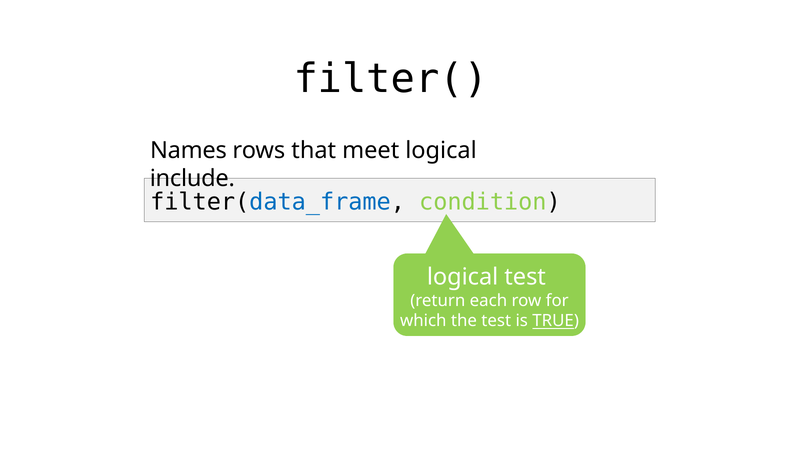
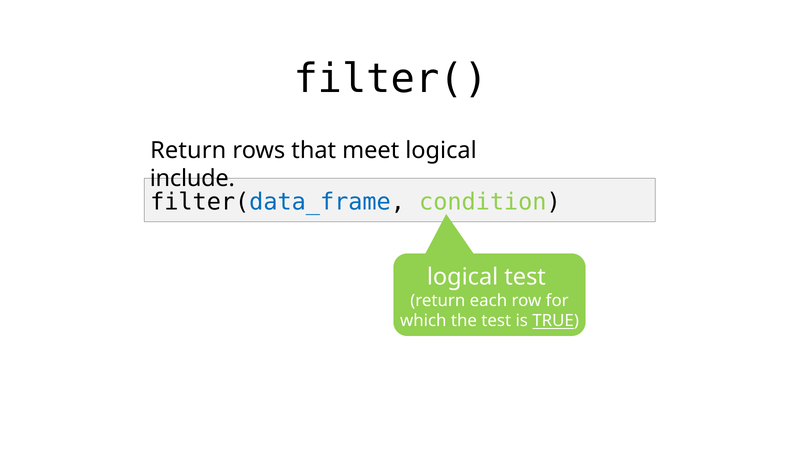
Names at (188, 151): Names -> Return
